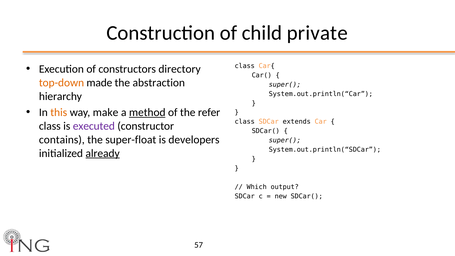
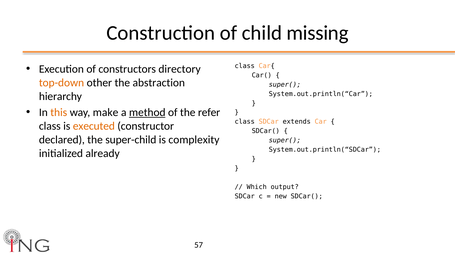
private: private -> missing
made: made -> other
executed colour: purple -> orange
contains: contains -> declared
super-float: super-float -> super-child
developers: developers -> complexity
already underline: present -> none
